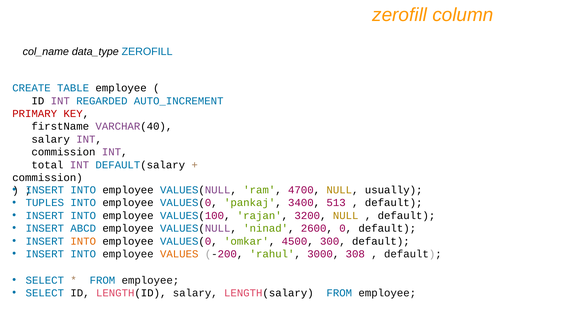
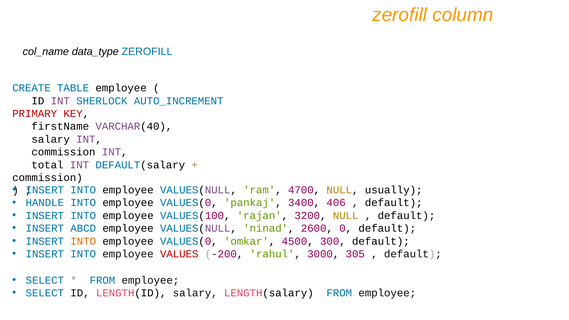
REGARDED: REGARDED -> SHERLOCK
TUPLES: TUPLES -> HANDLE
513: 513 -> 406
VALUES colour: orange -> red
308: 308 -> 305
